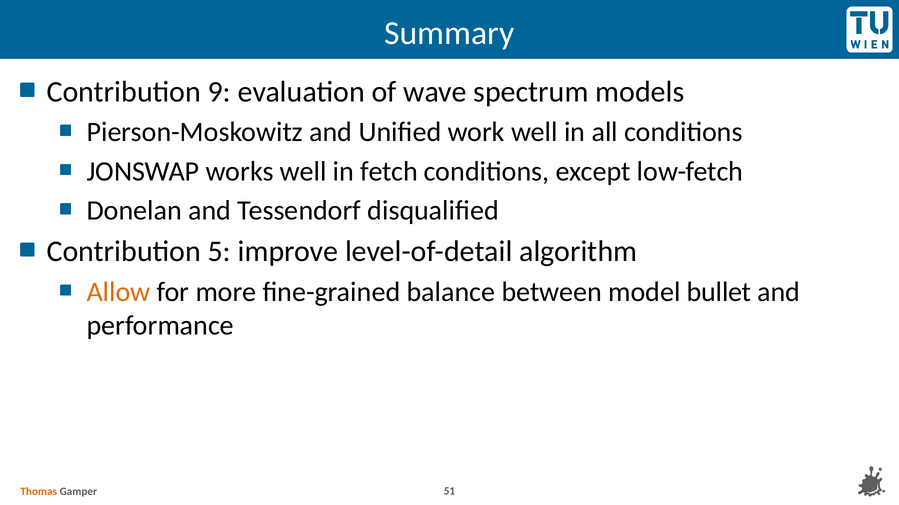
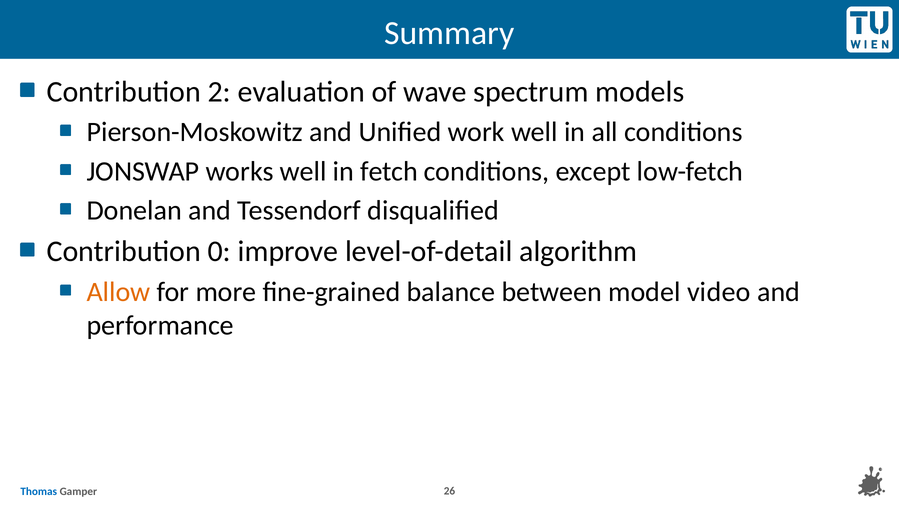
9: 9 -> 2
5: 5 -> 0
bullet: bullet -> video
Thomas colour: orange -> blue
51: 51 -> 26
